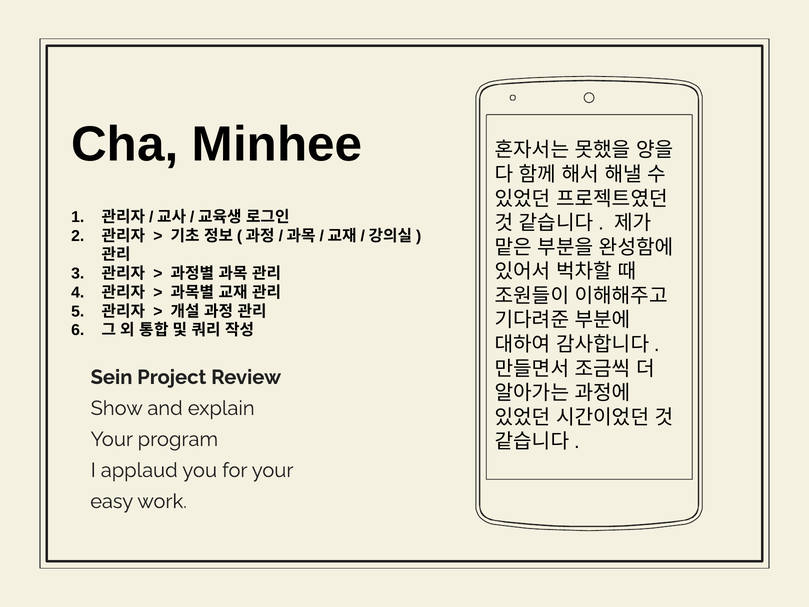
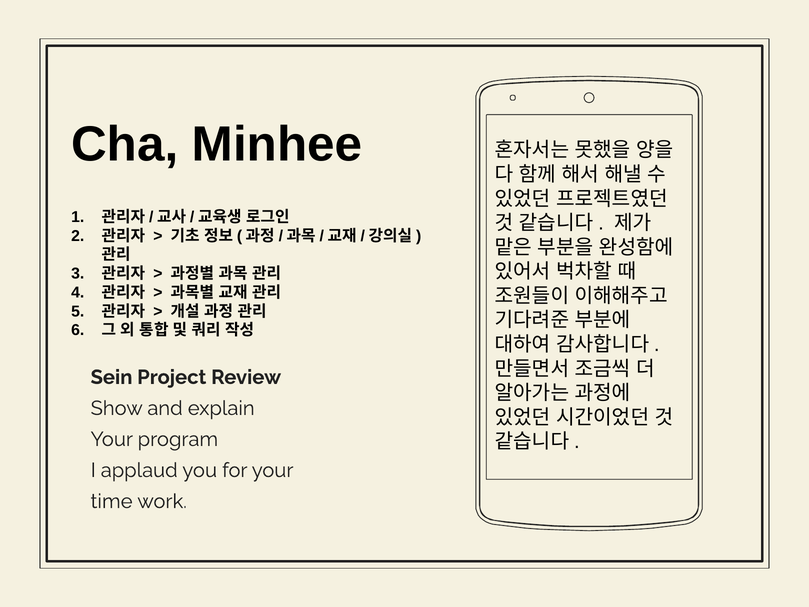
easy: easy -> time
